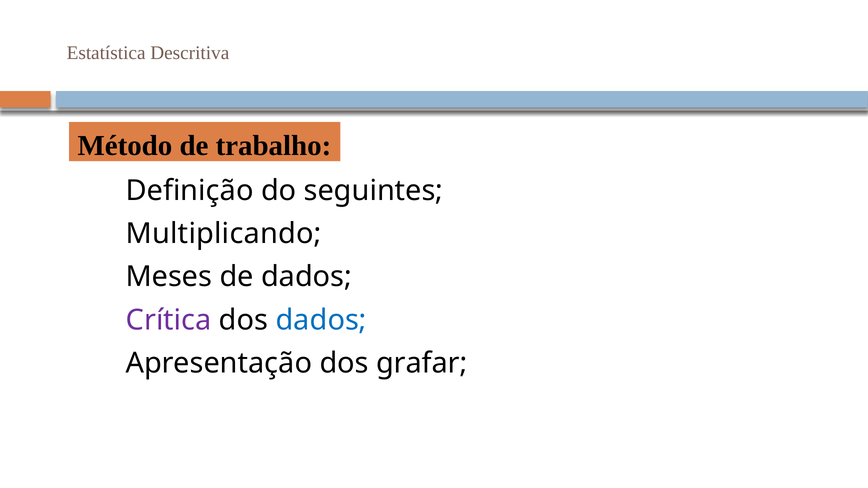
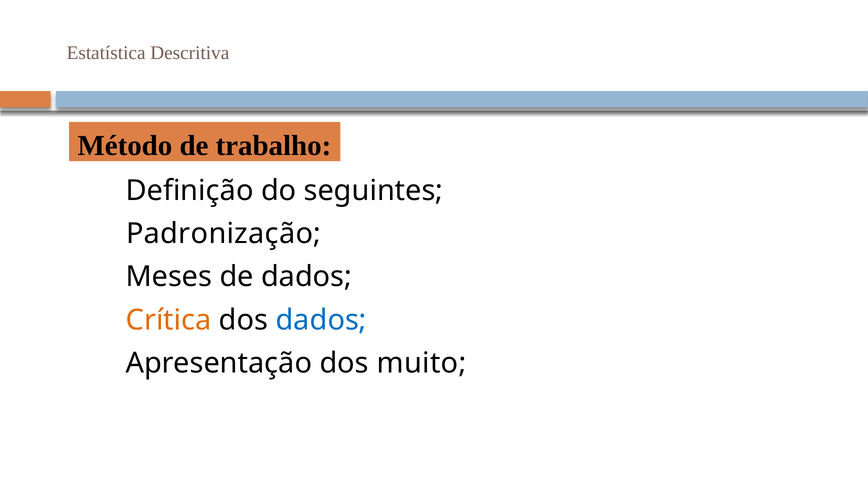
Multiplicando: Multiplicando -> Padronização
Crítica colour: purple -> orange
grafar: grafar -> muito
